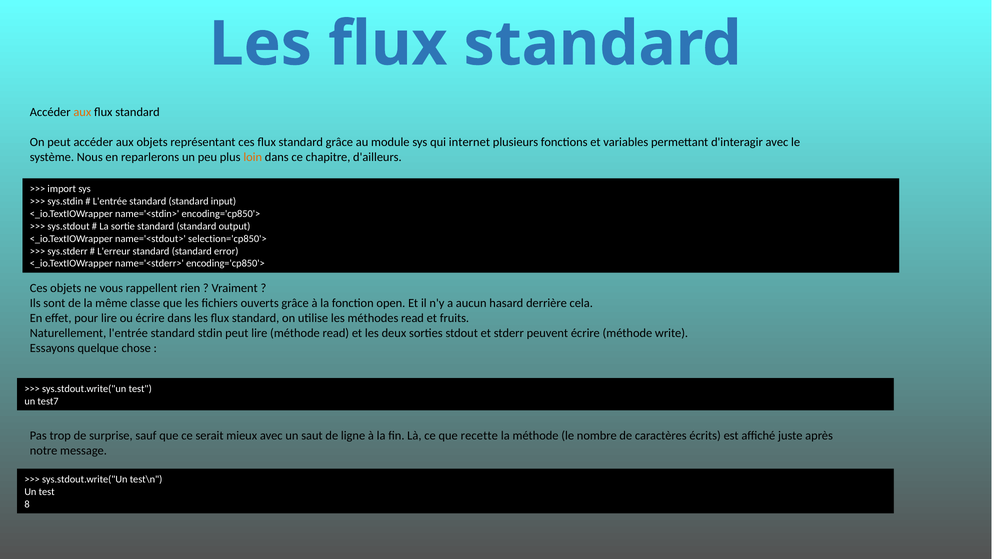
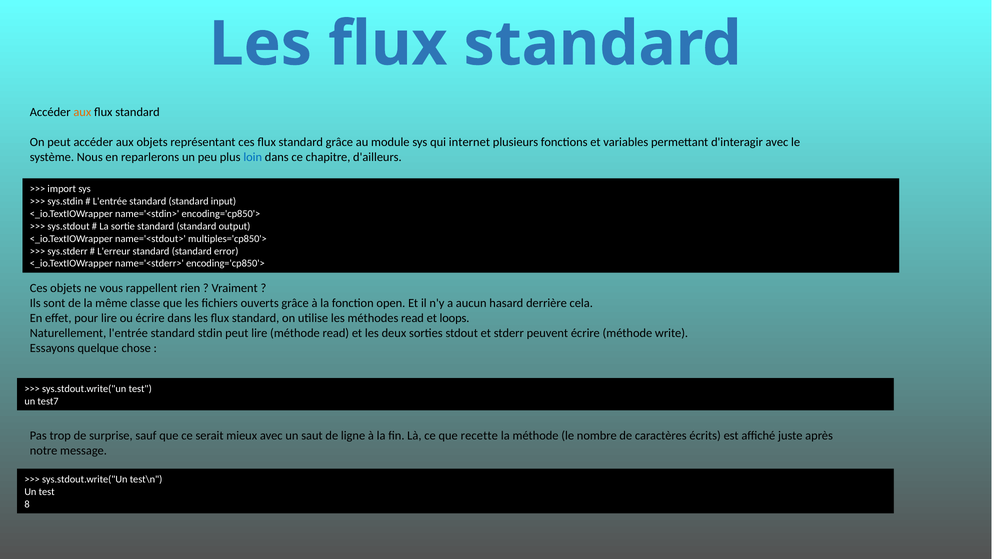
loin colour: orange -> blue
selection='cp850'>: selection='cp850'> -> multiples='cp850'>
fruits: fruits -> loops
